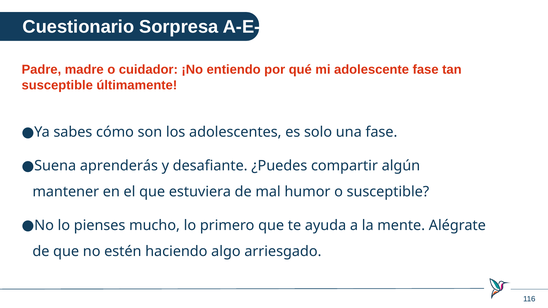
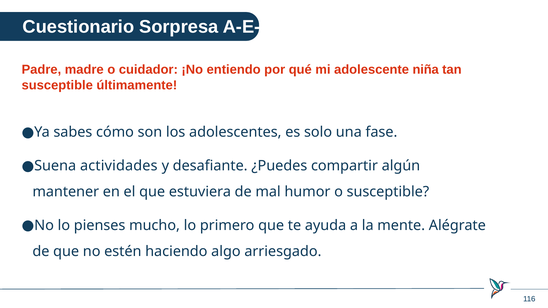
adolescente fase: fase -> niña
aprenderás: aprenderás -> actividades
